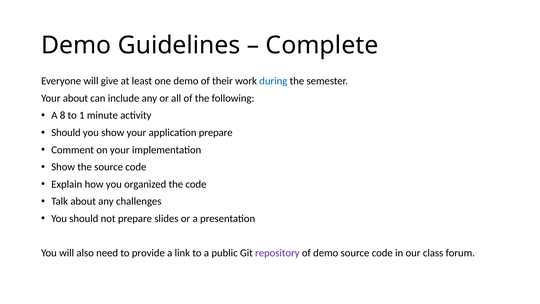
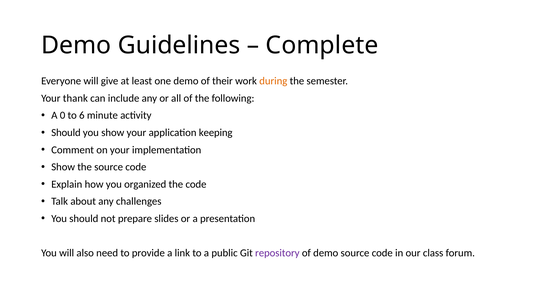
during colour: blue -> orange
Your about: about -> thank
8: 8 -> 0
1: 1 -> 6
application prepare: prepare -> keeping
